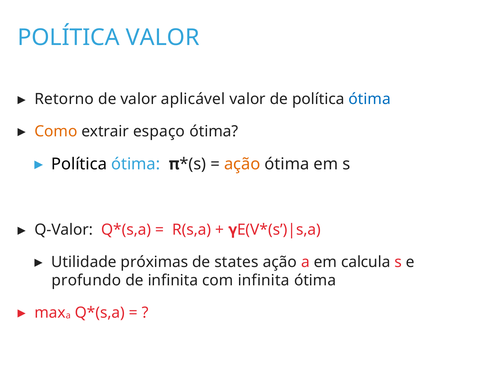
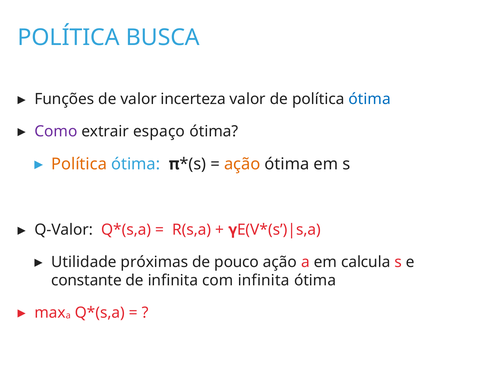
POLÍTICA VALOR: VALOR -> BUSCA
Retorno: Retorno -> Funções
aplicável: aplicável -> incerteza
Como colour: orange -> purple
Política at (79, 164) colour: black -> orange
states: states -> pouco
profundo: profundo -> constante
